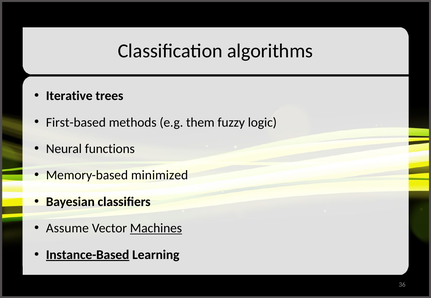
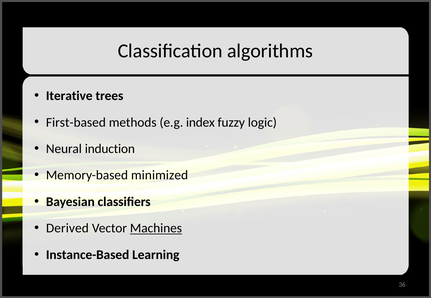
them: them -> index
functions: functions -> induction
Assume: Assume -> Derived
Instance-Based underline: present -> none
